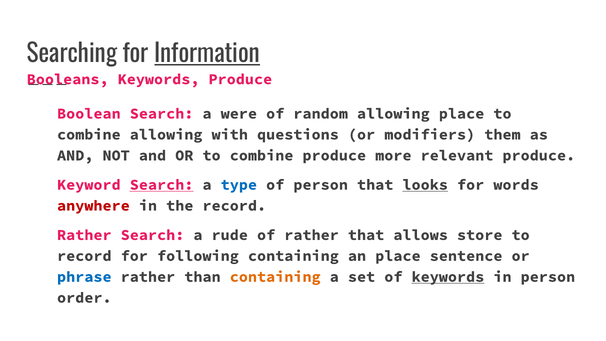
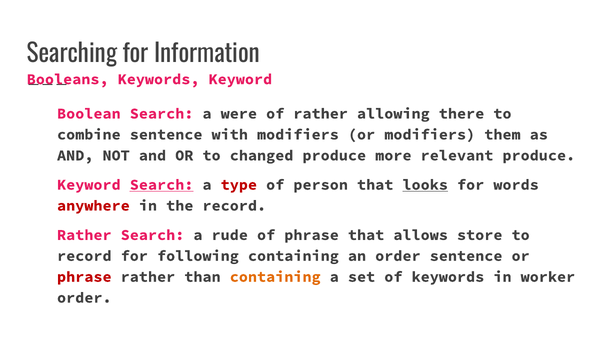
Information underline: present -> none
Keywords Produce: Produce -> Keyword
of random: random -> rather
allowing place: place -> there
combine allowing: allowing -> sentence
with questions: questions -> modifiers
OR to combine: combine -> changed
type colour: blue -> red
of rather: rather -> phrase
an place: place -> order
phrase at (84, 277) colour: blue -> red
keywords at (448, 277) underline: present -> none
in person: person -> worker
